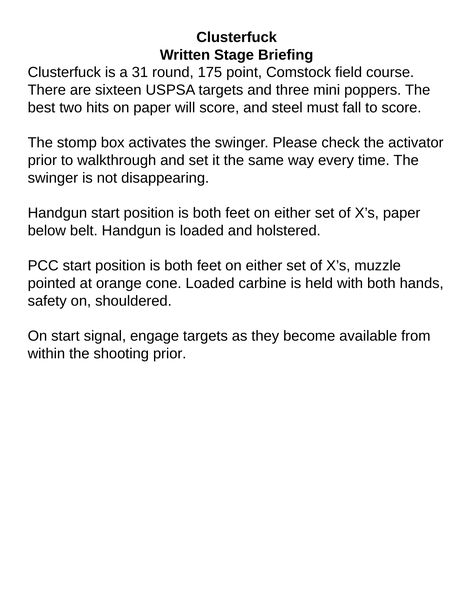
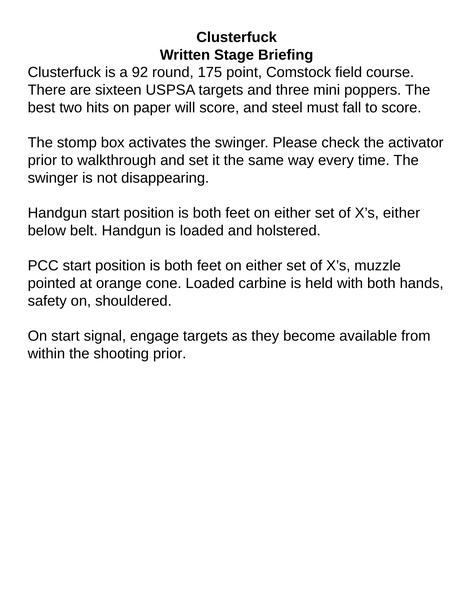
31: 31 -> 92
X’s paper: paper -> either
